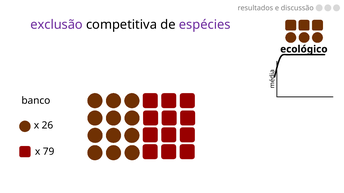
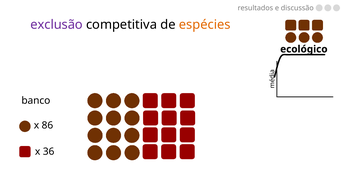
espécies colour: purple -> orange
26: 26 -> 86
79: 79 -> 36
